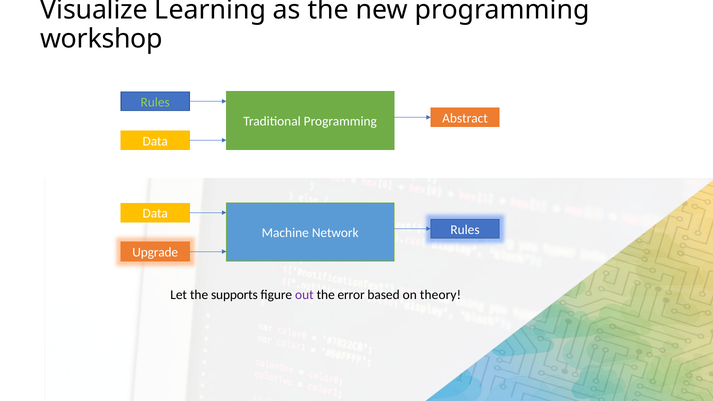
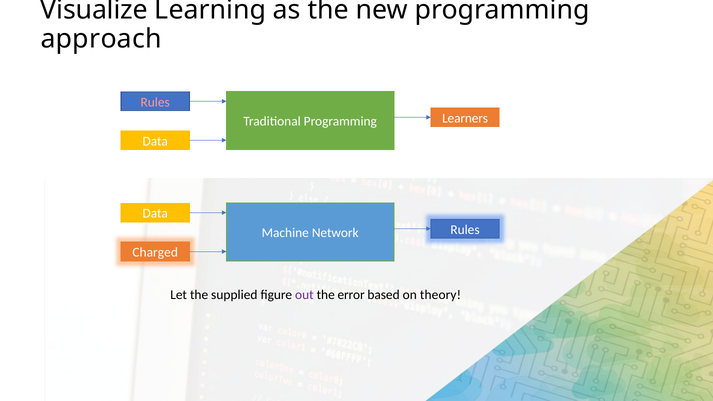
workshop: workshop -> approach
Rules at (155, 102) colour: light green -> pink
Abstract: Abstract -> Learners
Upgrade: Upgrade -> Charged
supports: supports -> supplied
